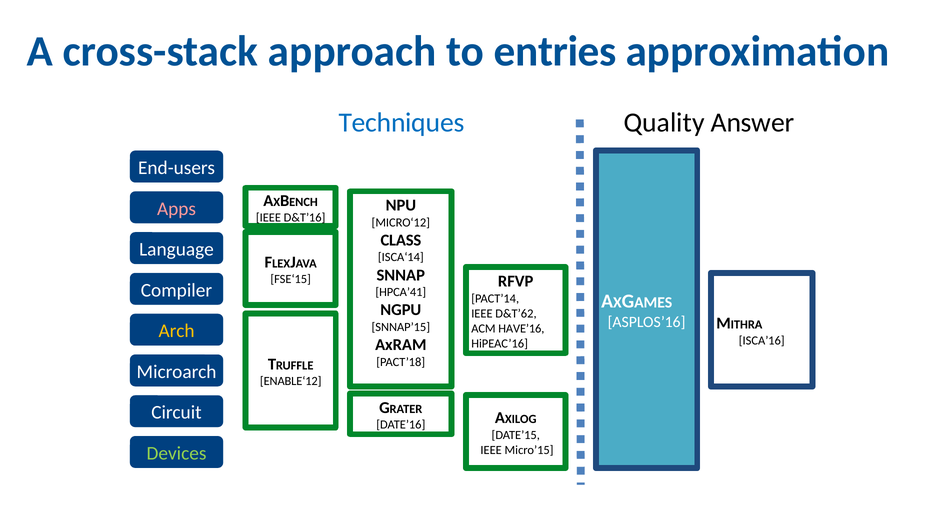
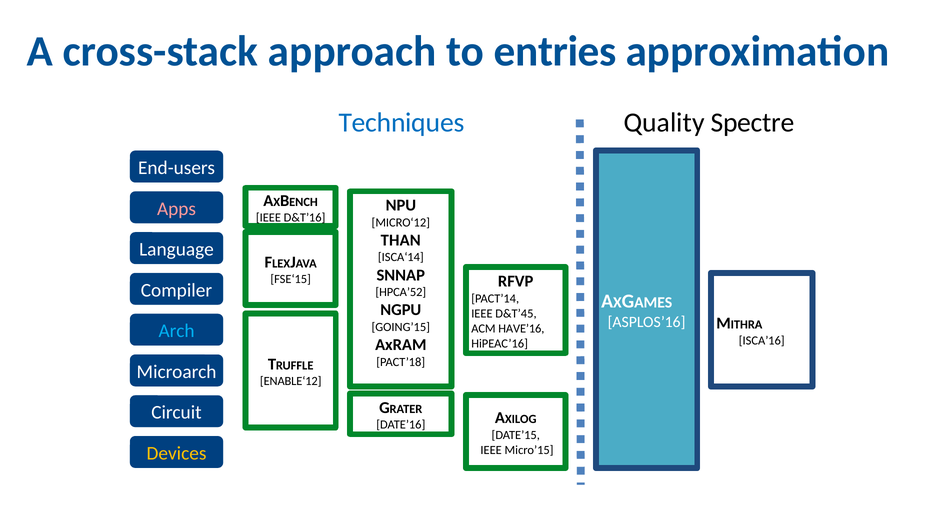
Answer: Answer -> Spectre
CLASS: CLASS -> THAN
HPCA’41: HPCA’41 -> HPCA’52
D&T’62: D&T’62 -> D&T’45
SNNAP’15: SNNAP’15 -> GOING’15
Arch colour: yellow -> light blue
Devices colour: light green -> yellow
